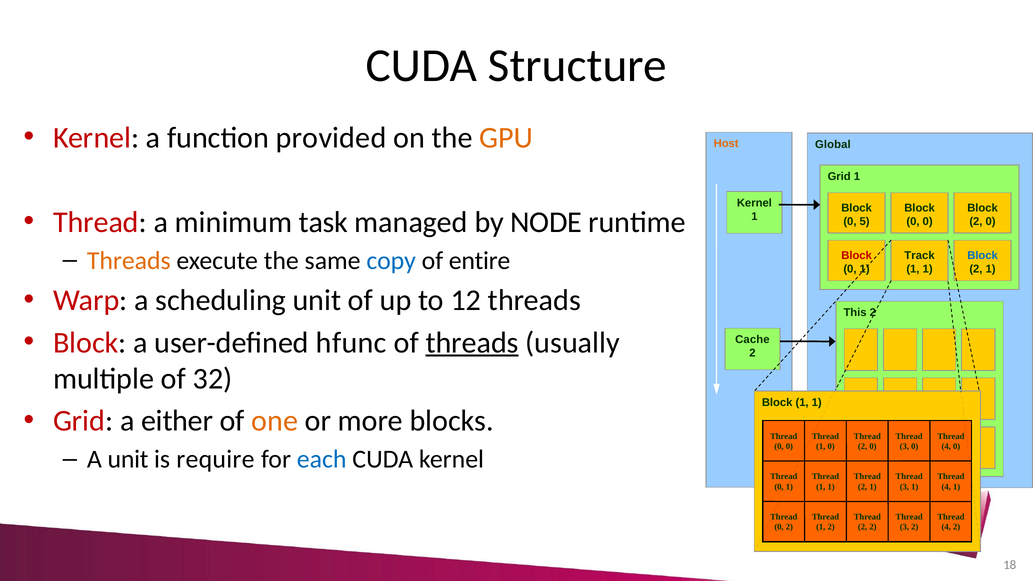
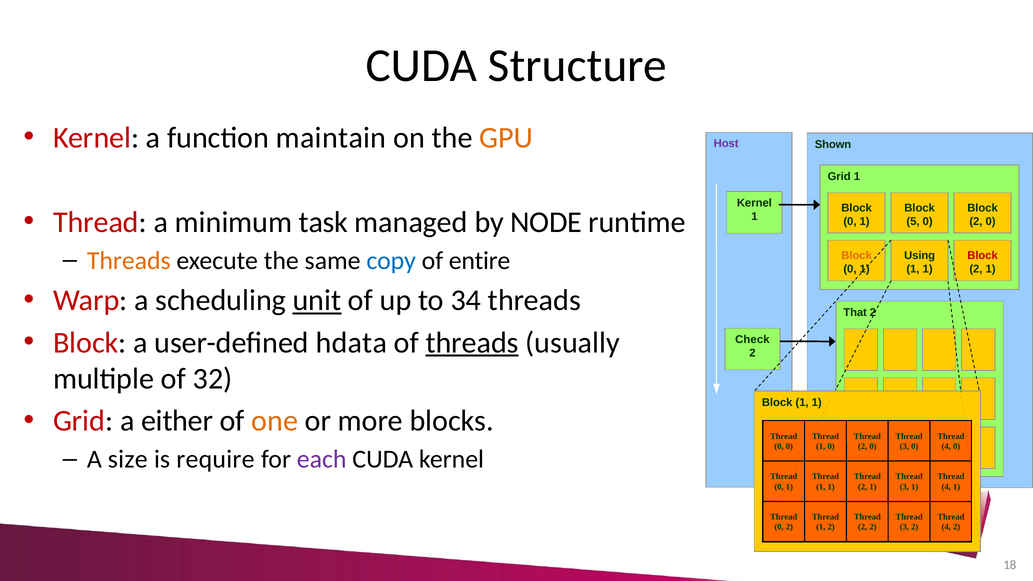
provided: provided -> maintain
Host colour: orange -> purple
Global: Global -> Shown
5 at (865, 222): 5 -> 1
0 at (913, 222): 0 -> 5
Block at (857, 256) colour: red -> orange
Track: Track -> Using
Block at (983, 256) colour: blue -> red
unit at (317, 300) underline: none -> present
12: 12 -> 34
This: This -> That
hfunc: hfunc -> hdata
Cache: Cache -> Check
A unit: unit -> size
each colour: blue -> purple
